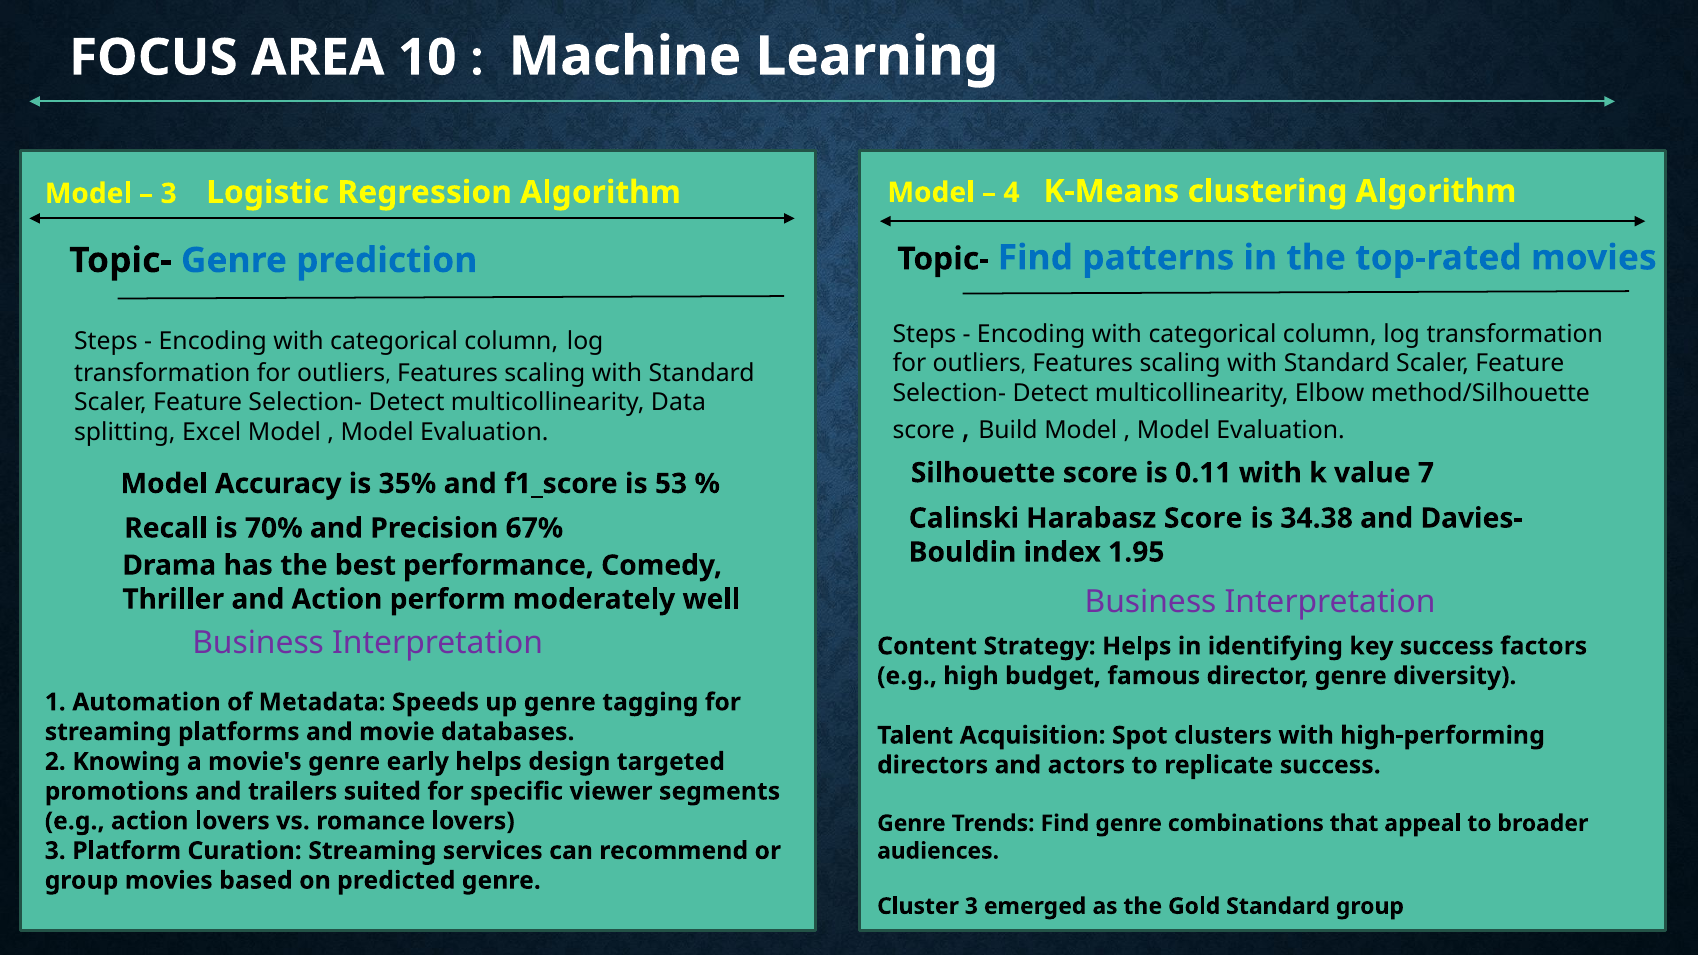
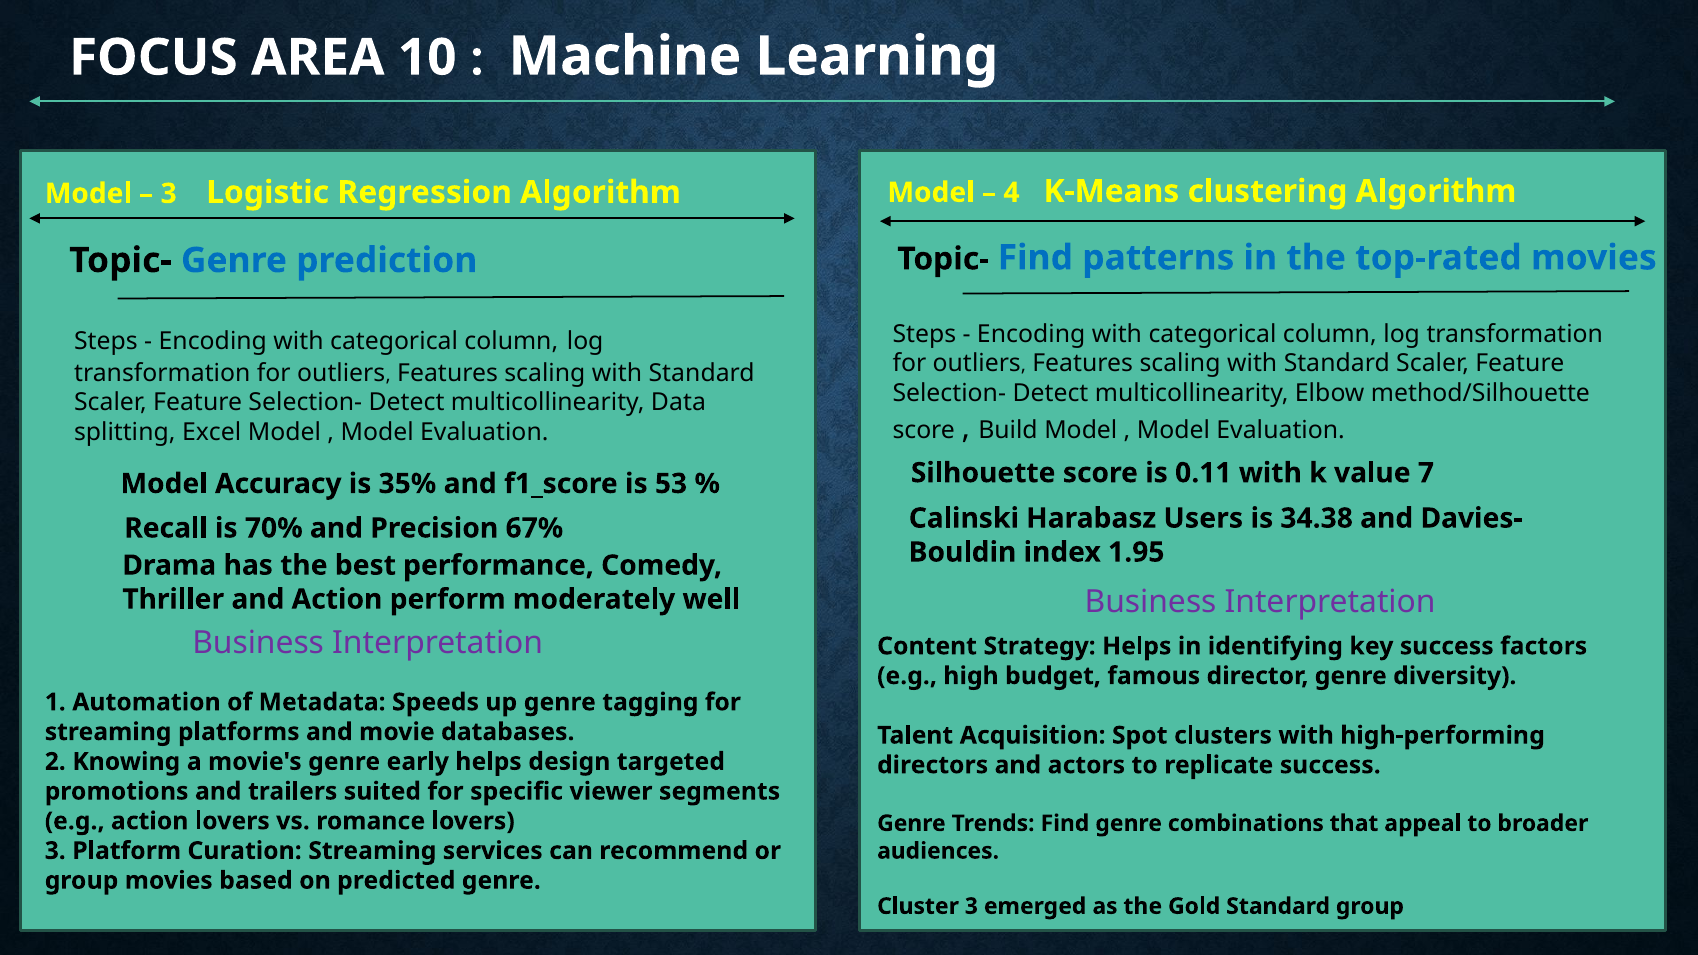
Harabasz Score: Score -> Users
